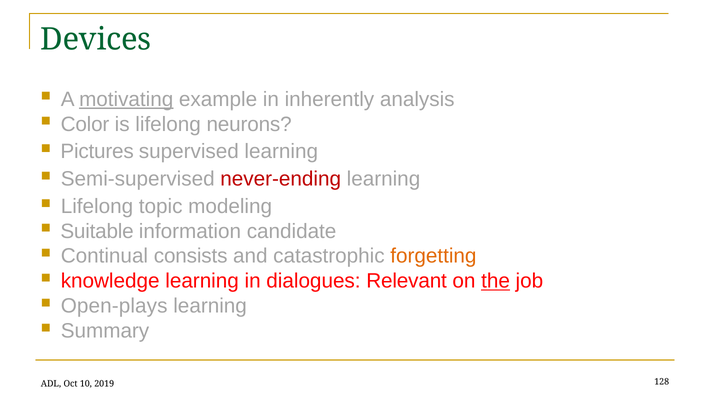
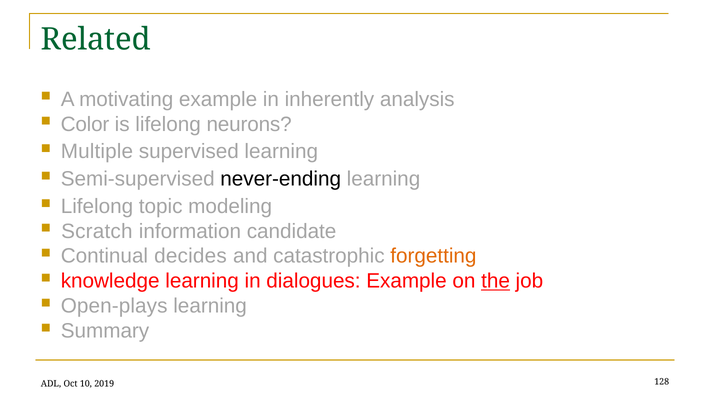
Devices: Devices -> Related
motivating underline: present -> none
Pictures: Pictures -> Multiple
never-ending colour: red -> black
Suitable: Suitable -> Scratch
consists: consists -> decides
dialogues Relevant: Relevant -> Example
